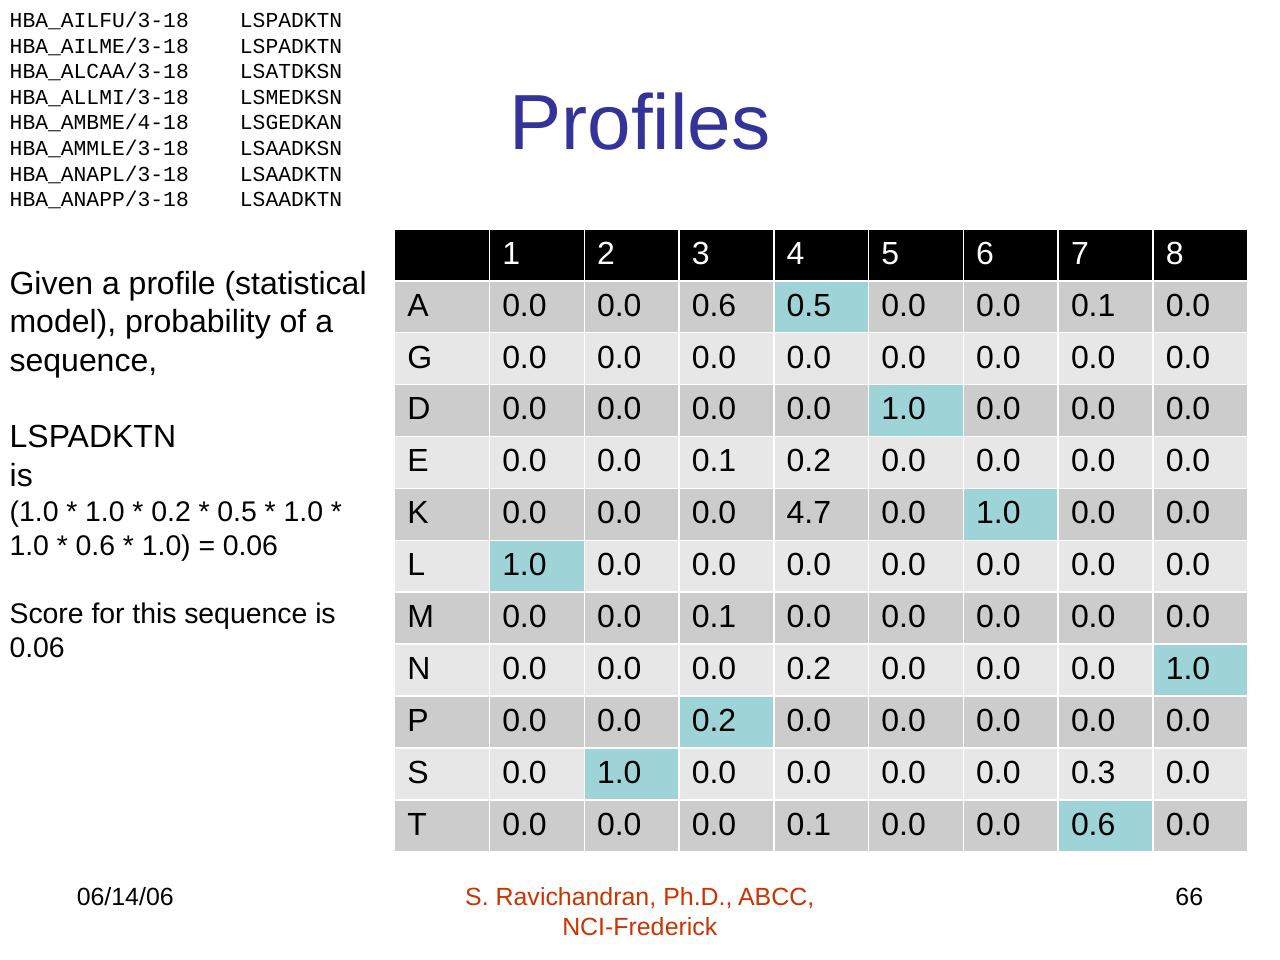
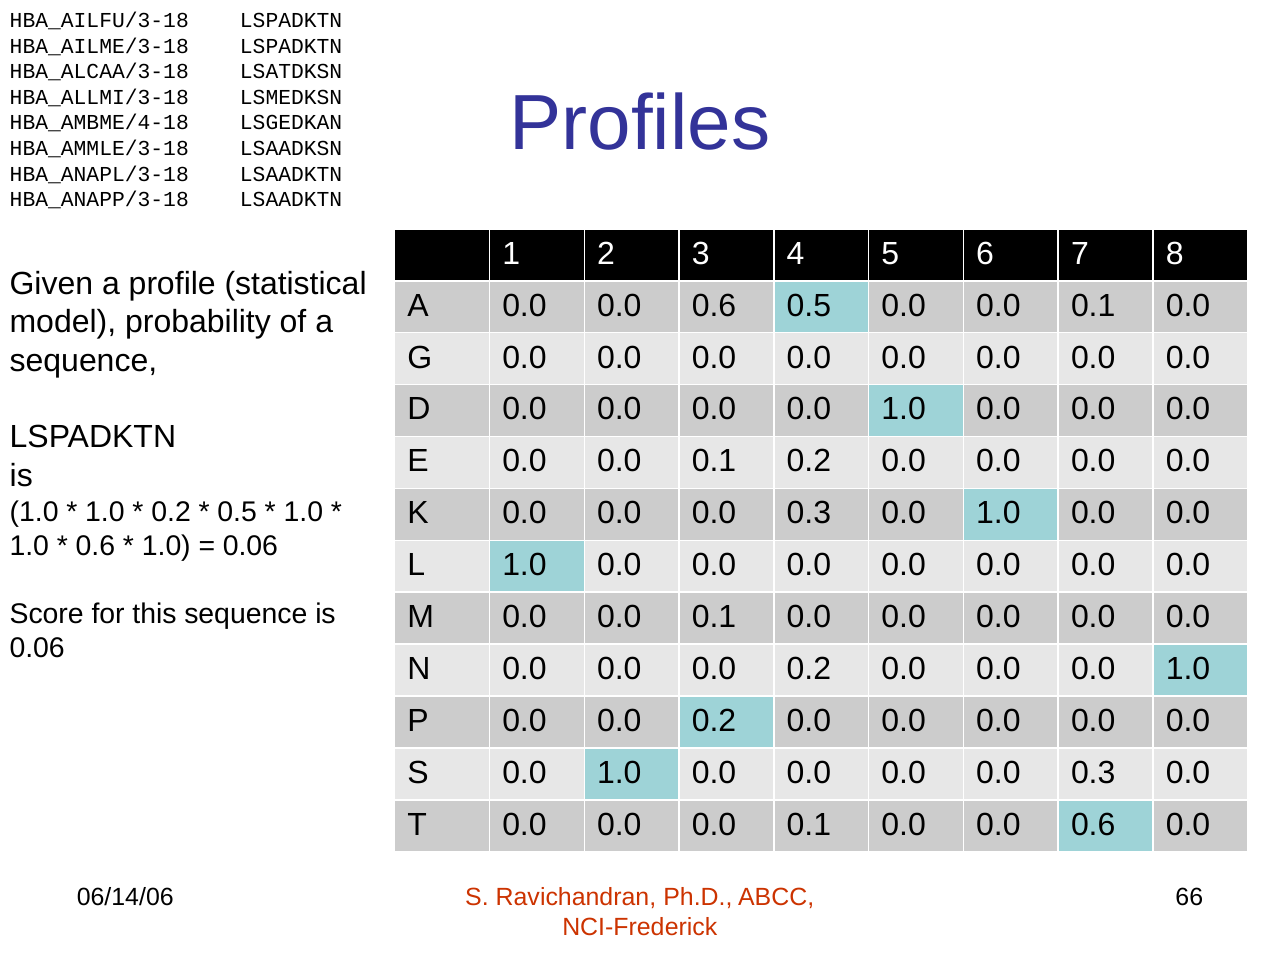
4.7 at (809, 513): 4.7 -> 0.3
